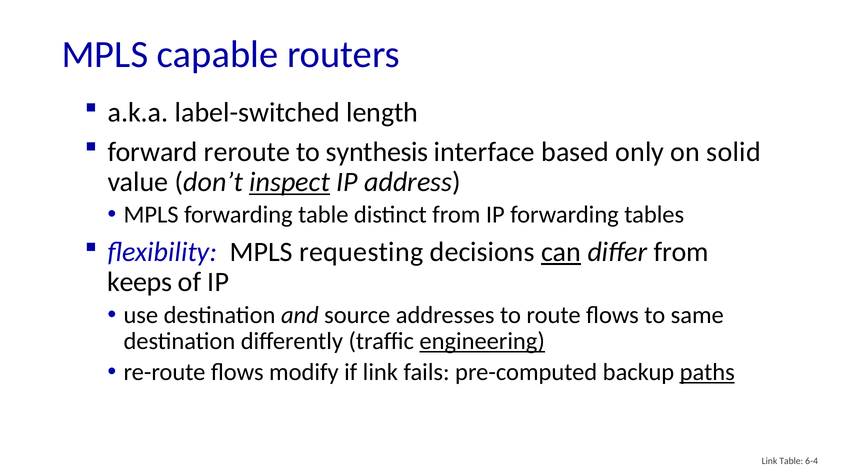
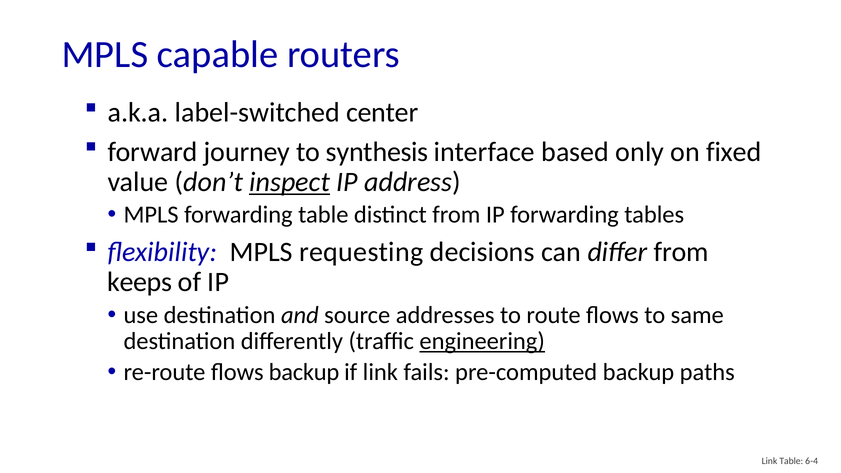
length: length -> center
reroute: reroute -> journey
solid: solid -> fixed
can underline: present -> none
flows modify: modify -> backup
paths underline: present -> none
